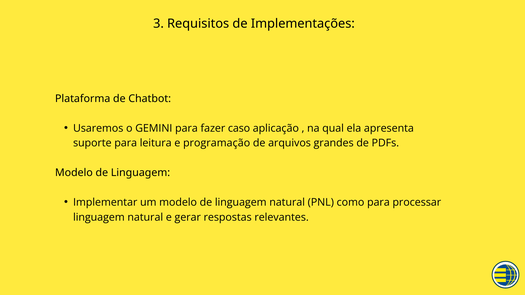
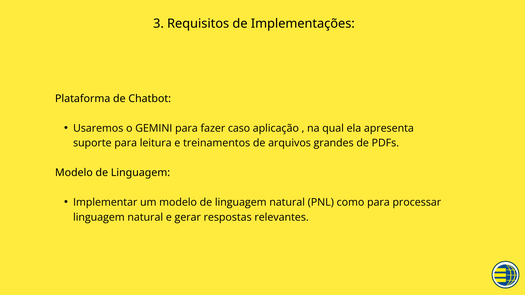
programação: programação -> treinamentos
